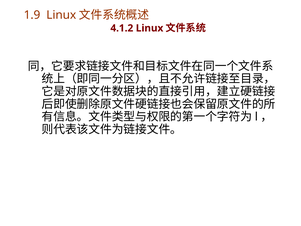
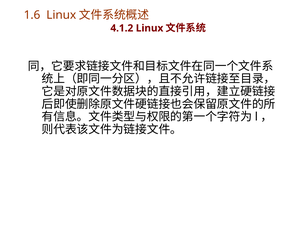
1.9: 1.9 -> 1.6
